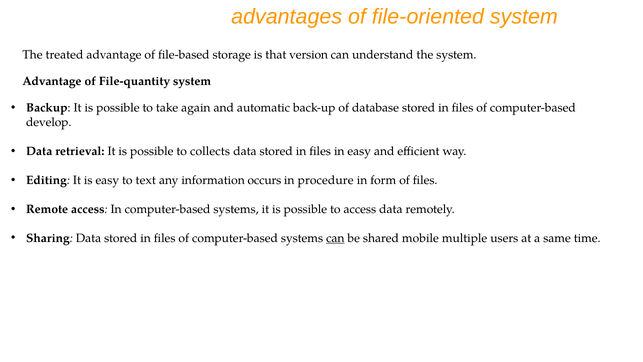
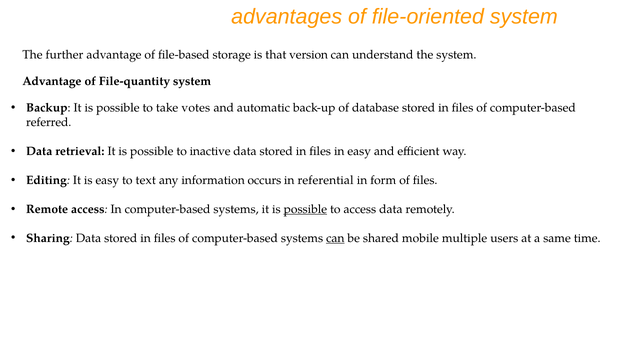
treated: treated -> further
again: again -> votes
develop: develop -> referred
collects: collects -> inactive
procedure: procedure -> referential
possible at (305, 209) underline: none -> present
